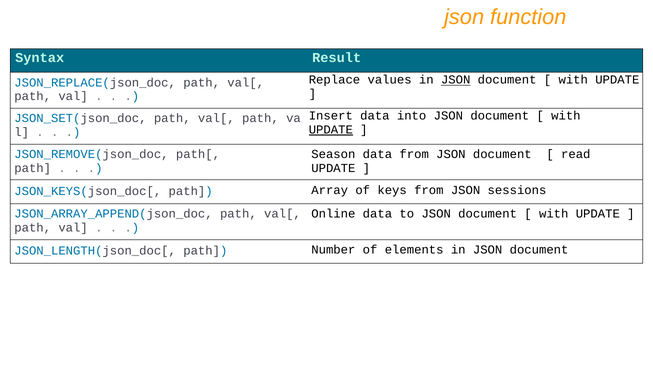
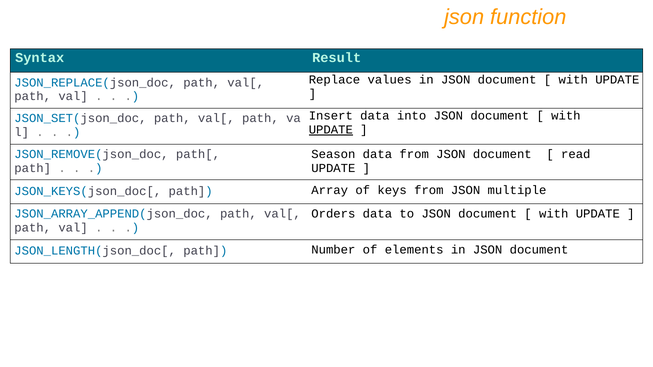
JSON at (456, 80) underline: present -> none
sessions: sessions -> multiple
Online: Online -> Orders
